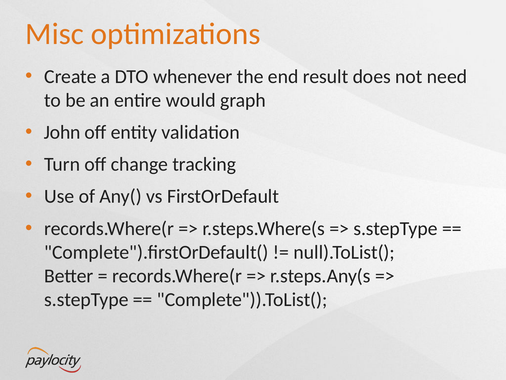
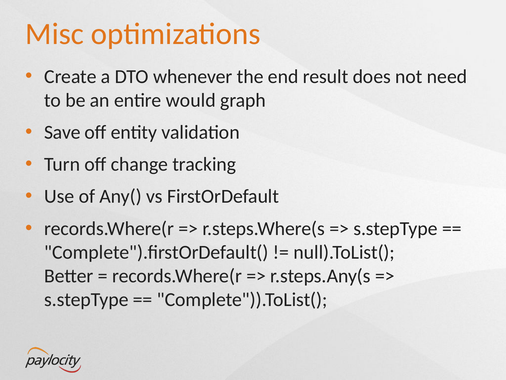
John: John -> Save
